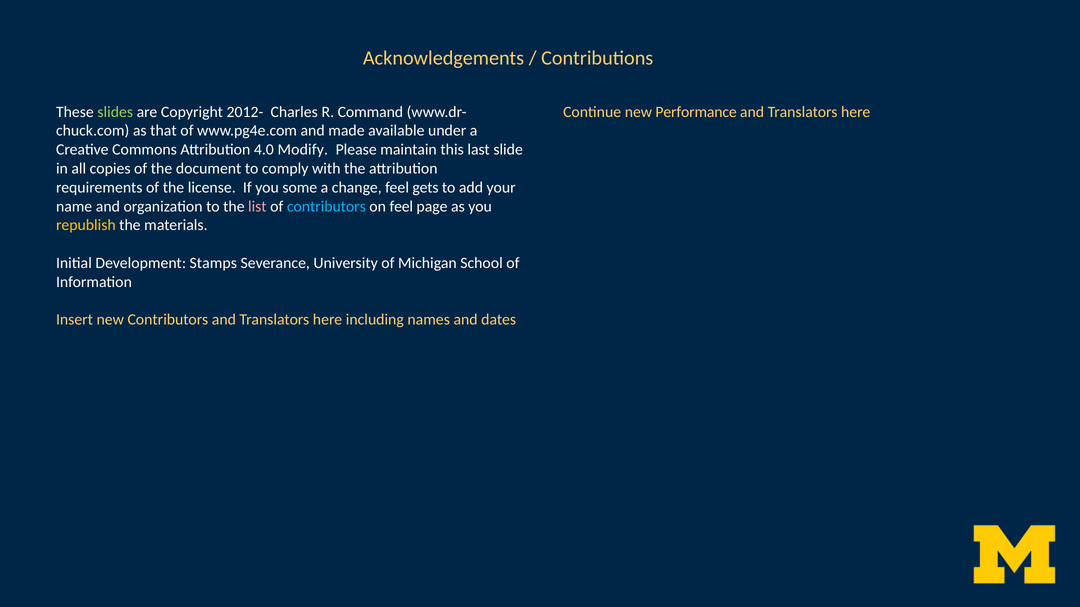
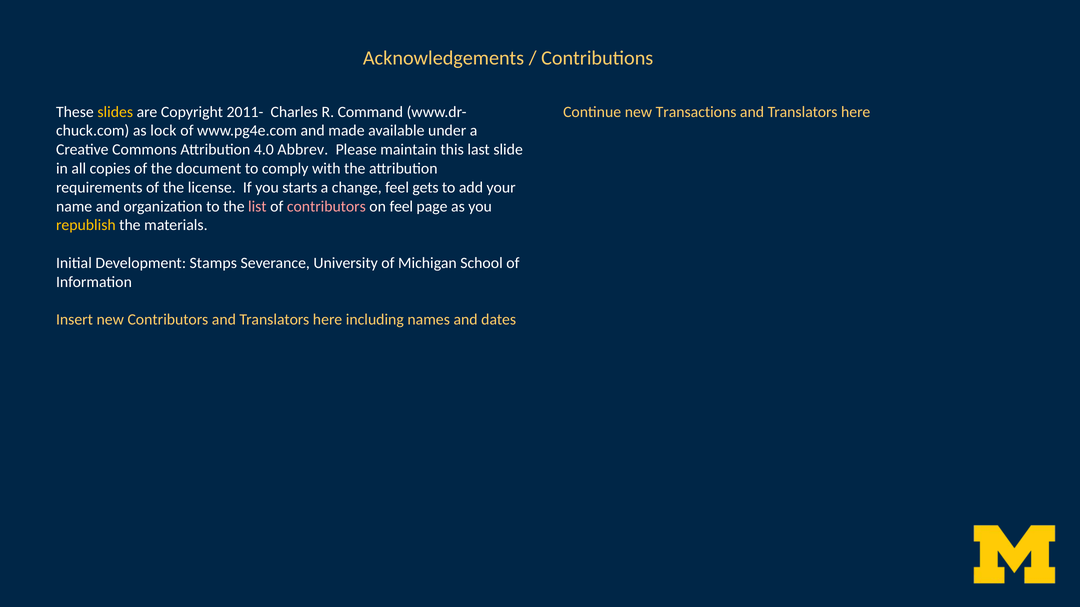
slides colour: light green -> yellow
2012-: 2012- -> 2011-
Performance: Performance -> Transactions
that: that -> lock
Modify: Modify -> Abbrev
some: some -> starts
contributors at (326, 207) colour: light blue -> pink
